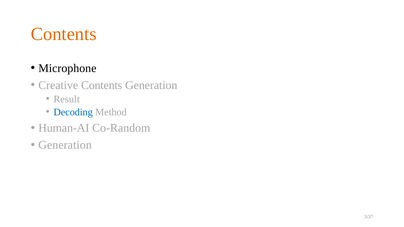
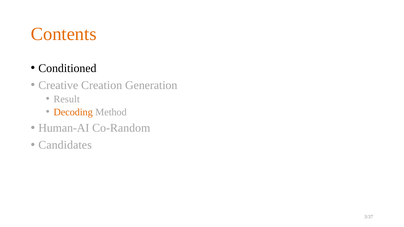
Microphone: Microphone -> Conditioned
Creative Contents: Contents -> Creation
Decoding colour: blue -> orange
Generation at (65, 145): Generation -> Candidates
